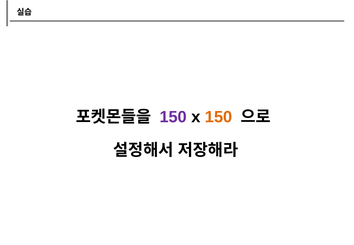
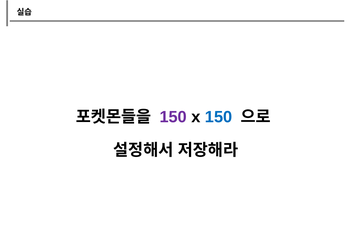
150 at (219, 117) colour: orange -> blue
